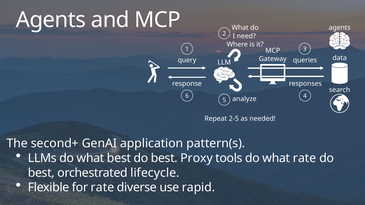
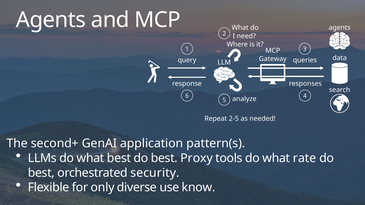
lifecycle: lifecycle -> security
for rate: rate -> only
rapid: rapid -> know
